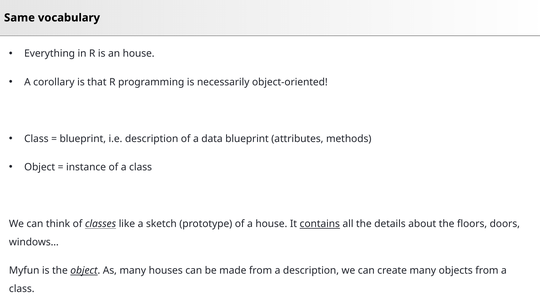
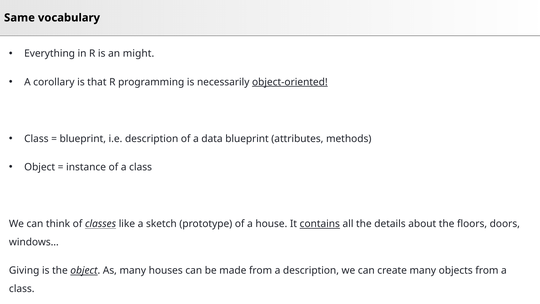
an house: house -> might
object-oriented underline: none -> present
Myfun: Myfun -> Giving
